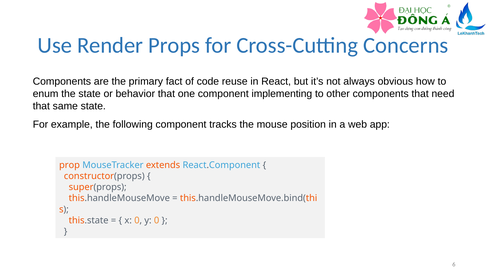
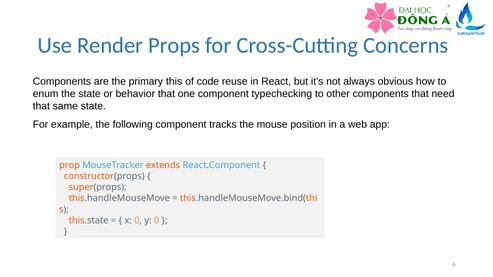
fact: fact -> this
implementing: implementing -> typechecking
